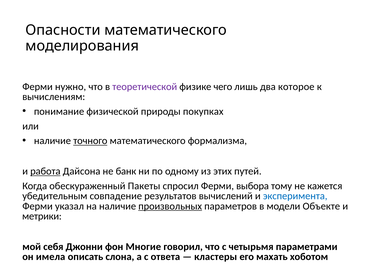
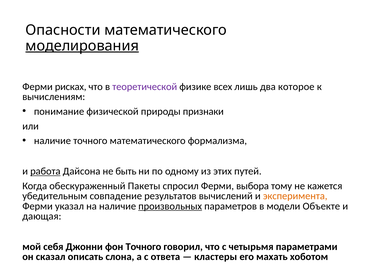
моделирования underline: none -> present
нужно: нужно -> рисках
чего: чего -> всех
покупках: покупках -> признаки
точного at (90, 141) underline: present -> none
банк: банк -> быть
эксперимента colour: blue -> orange
метрики: метрики -> дающая
фон Многие: Многие -> Точного
имела: имела -> сказал
